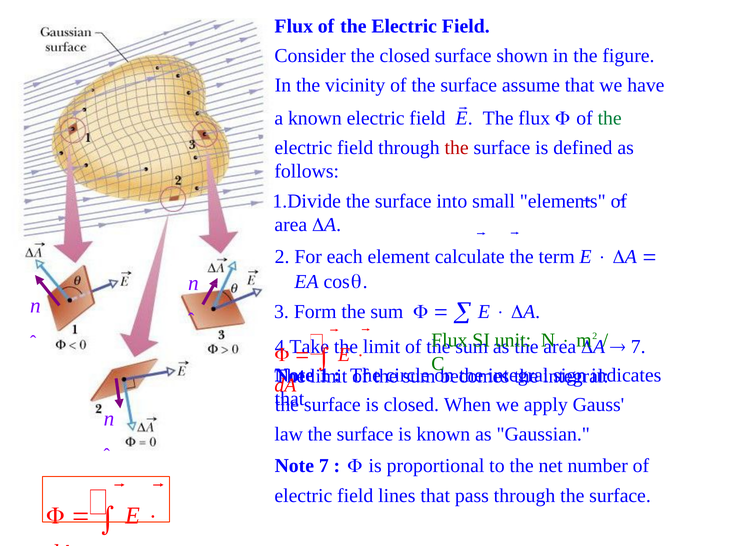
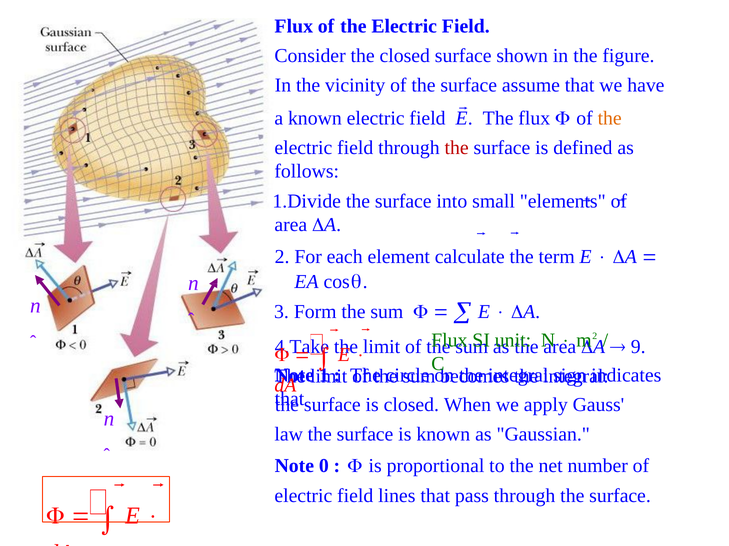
the at (610, 118) colour: green -> orange
7 at (638, 347): 7 -> 9
Note 7: 7 -> 0
